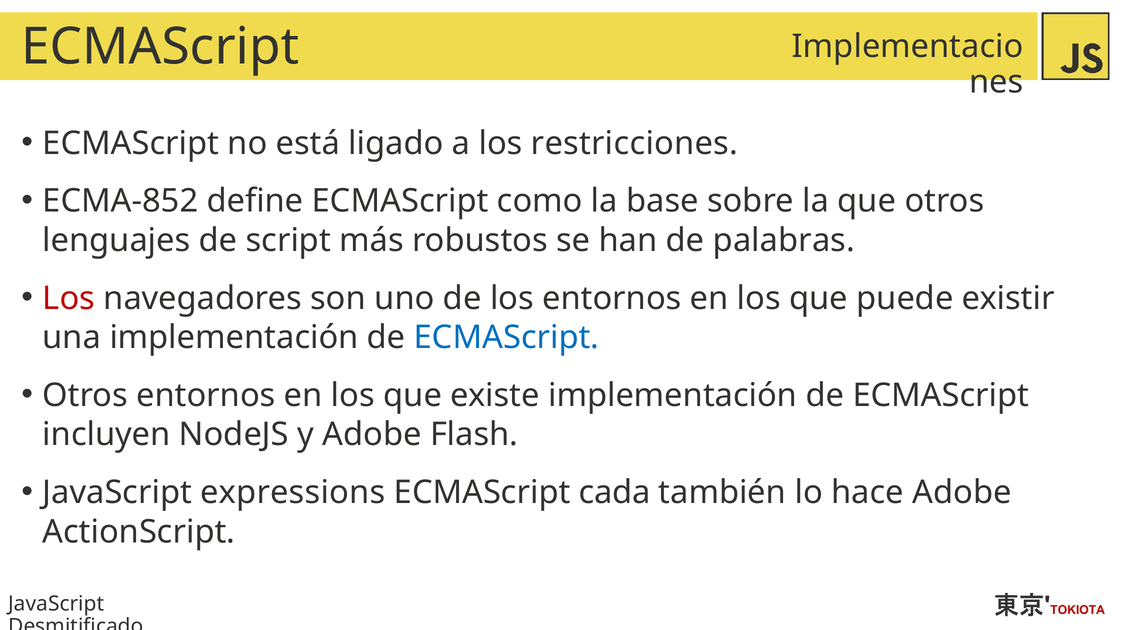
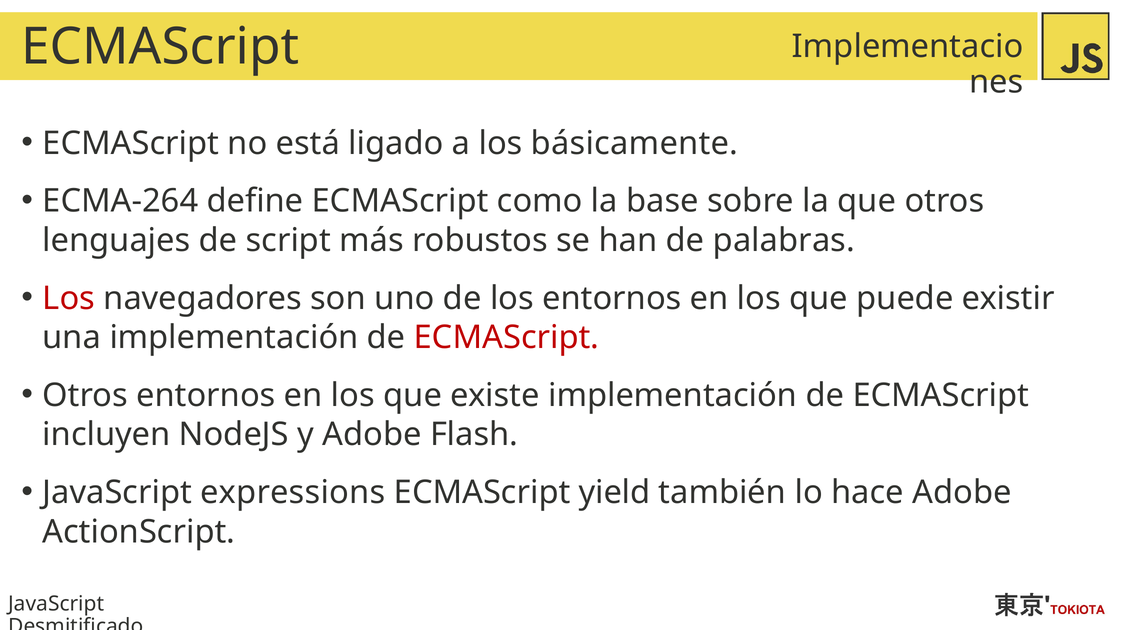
restricciones: restricciones -> básicamente
ECMA-852: ECMA-852 -> ECMA-264
ECMAScript at (507, 338) colour: blue -> red
cada: cada -> yield
